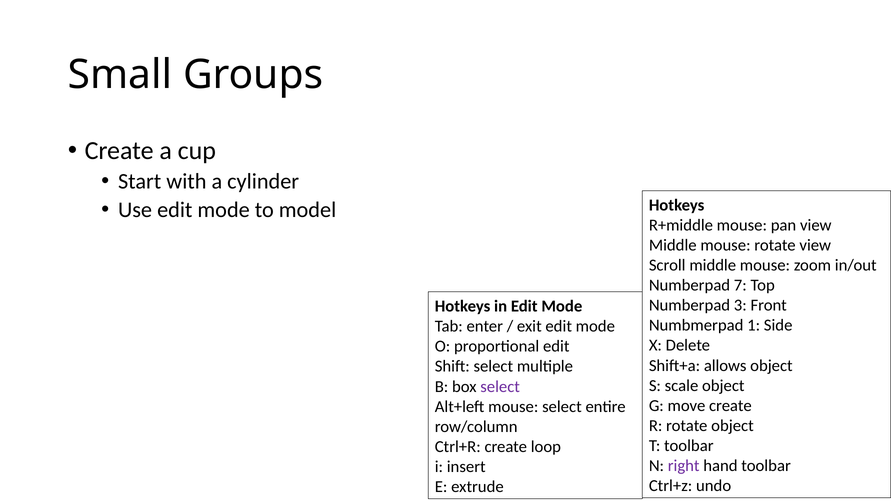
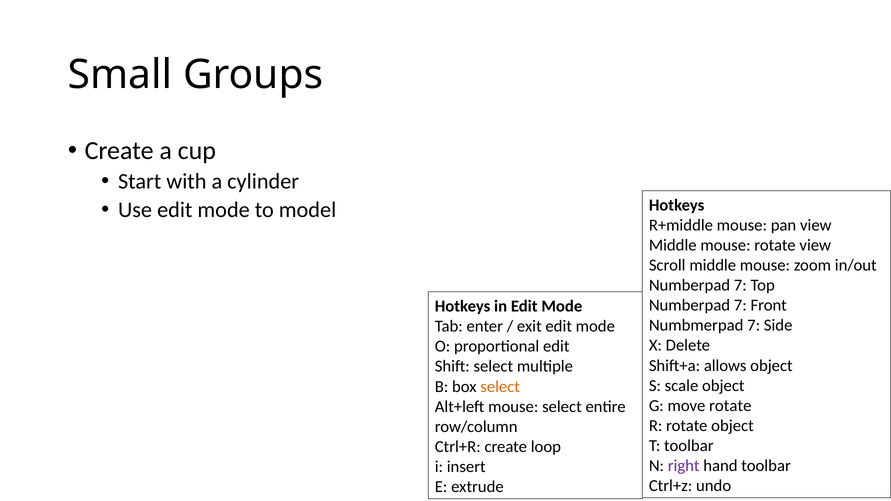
3 at (740, 305): 3 -> 7
Numbmerpad 1: 1 -> 7
select at (500, 387) colour: purple -> orange
move create: create -> rotate
